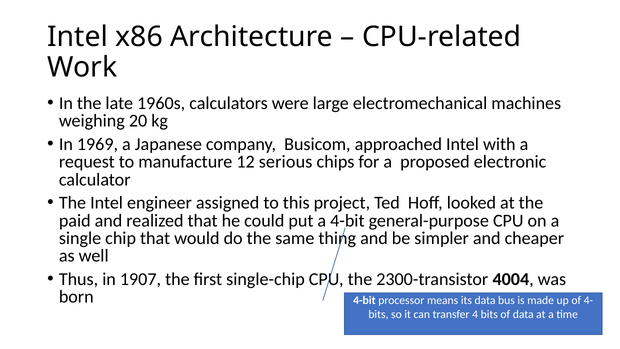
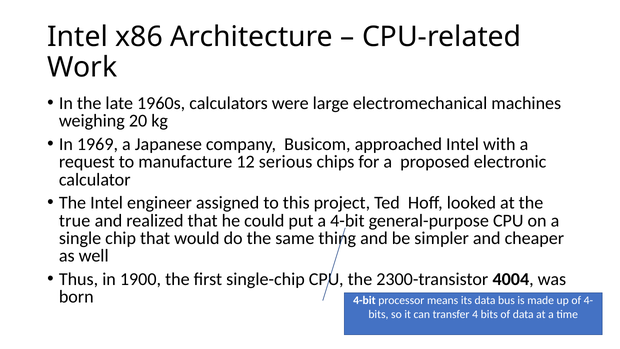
paid: paid -> true
1907: 1907 -> 1900
